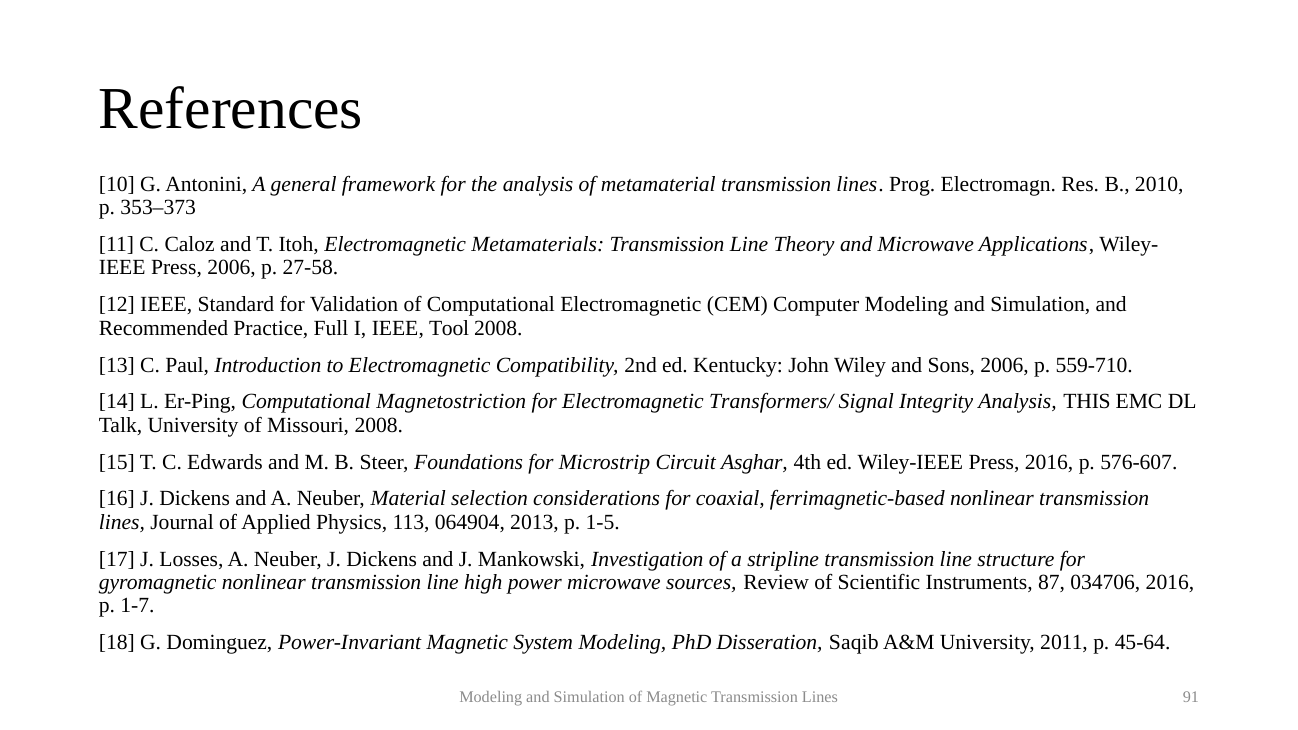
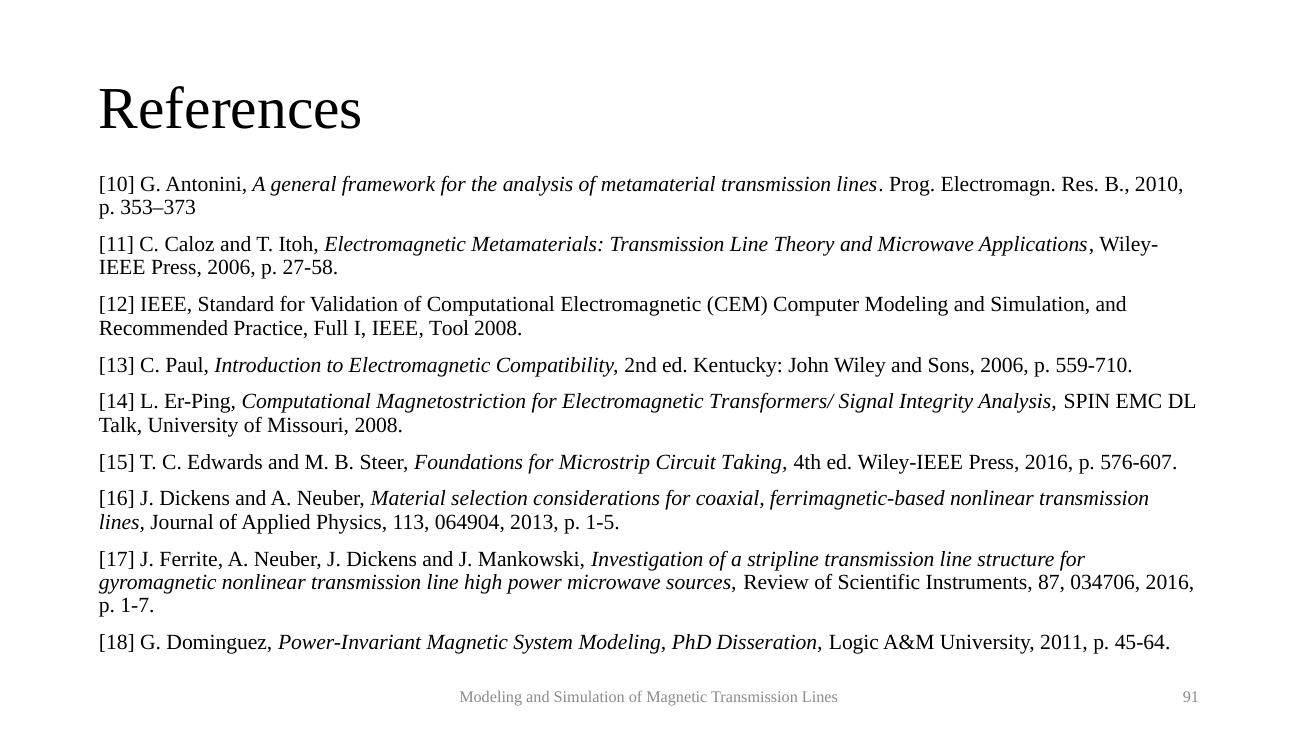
THIS: THIS -> SPIN
Asghar: Asghar -> Taking
Losses: Losses -> Ferrite
Saqib: Saqib -> Logic
